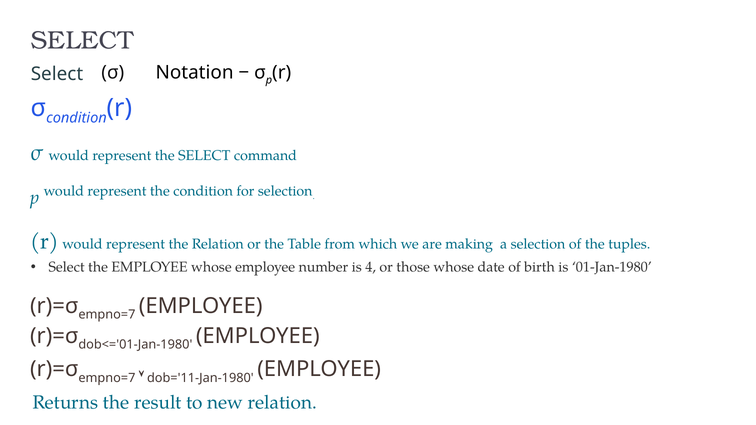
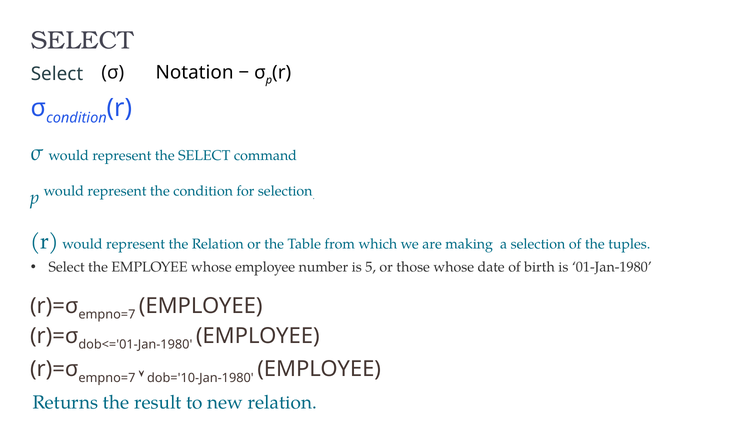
4: 4 -> 5
dob='11-Jan-1980: dob='11-Jan-1980 -> dob='10-Jan-1980
